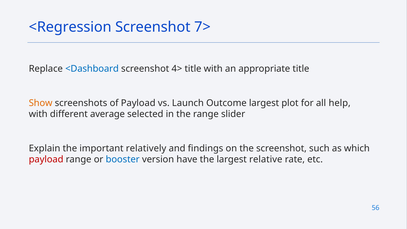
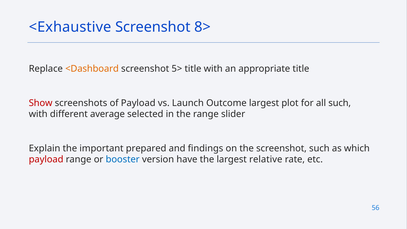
<Regression: <Regression -> <Exhaustive
7>: 7> -> 8>
<Dashboard colour: blue -> orange
4>: 4> -> 5>
Show colour: orange -> red
all help: help -> such
relatively: relatively -> prepared
